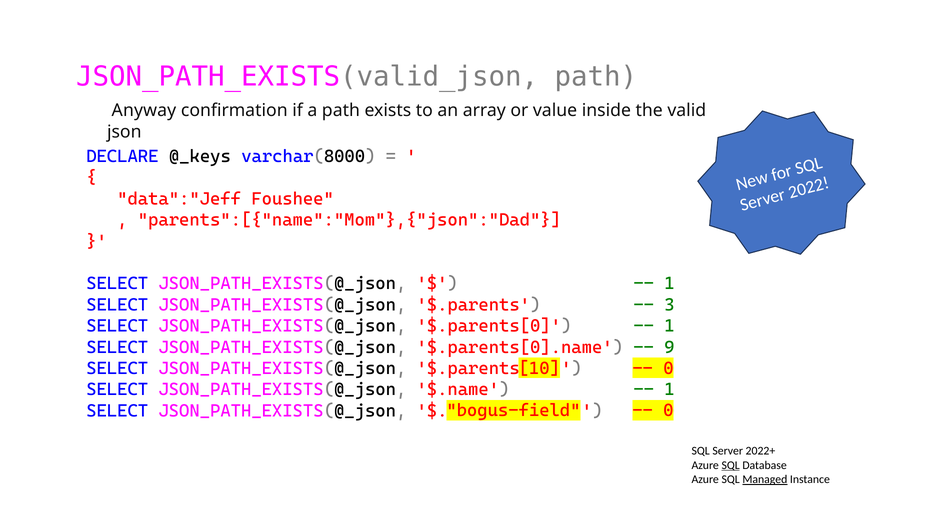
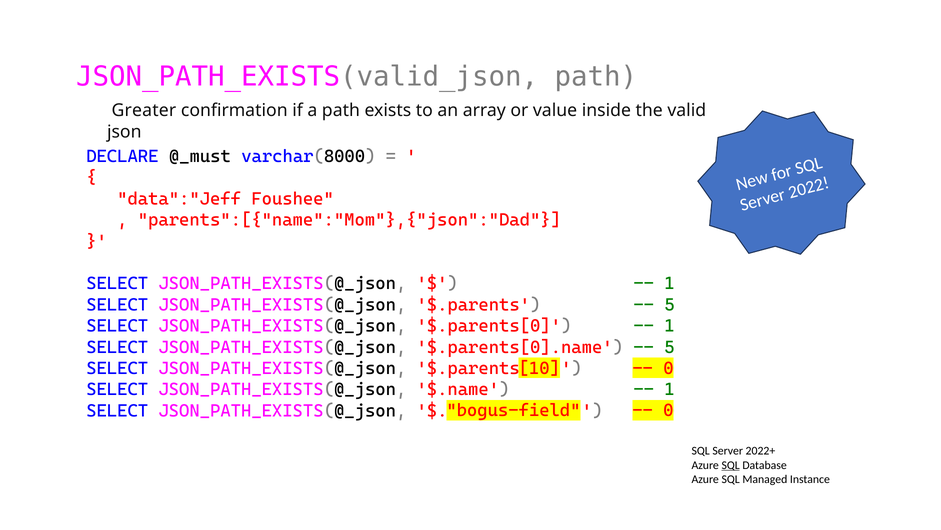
Anyway: Anyway -> Greater
@_keys: @_keys -> @_must
3 at (670, 304): 3 -> 5
9 at (669, 347): 9 -> 5
Managed underline: present -> none
